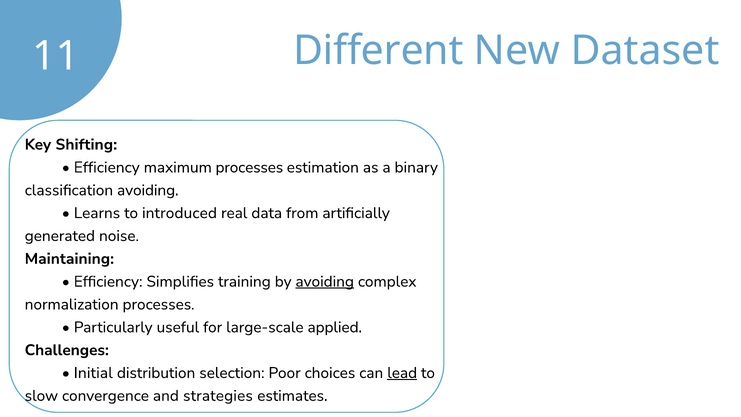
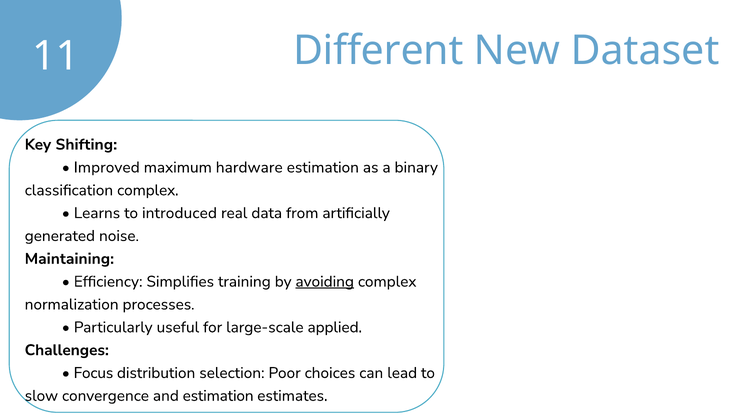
Efficiency at (107, 167): Efficiency -> Improved
maximum processes: processes -> hardware
classification avoiding: avoiding -> complex
Initial: Initial -> Focus
lead underline: present -> none
and strategies: strategies -> estimation
